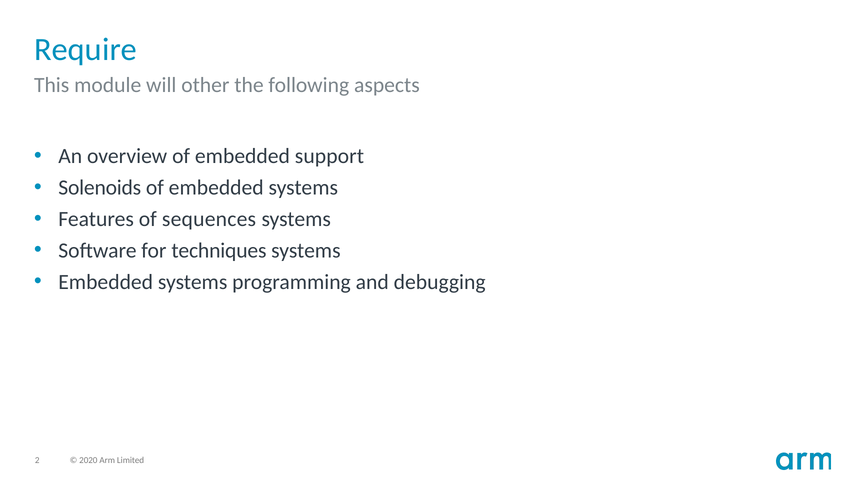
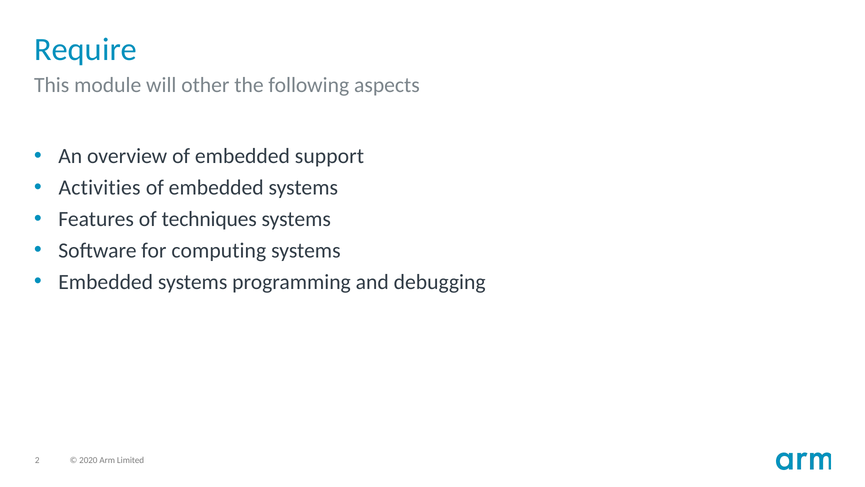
Solenoids: Solenoids -> Activities
sequences: sequences -> techniques
techniques: techniques -> computing
